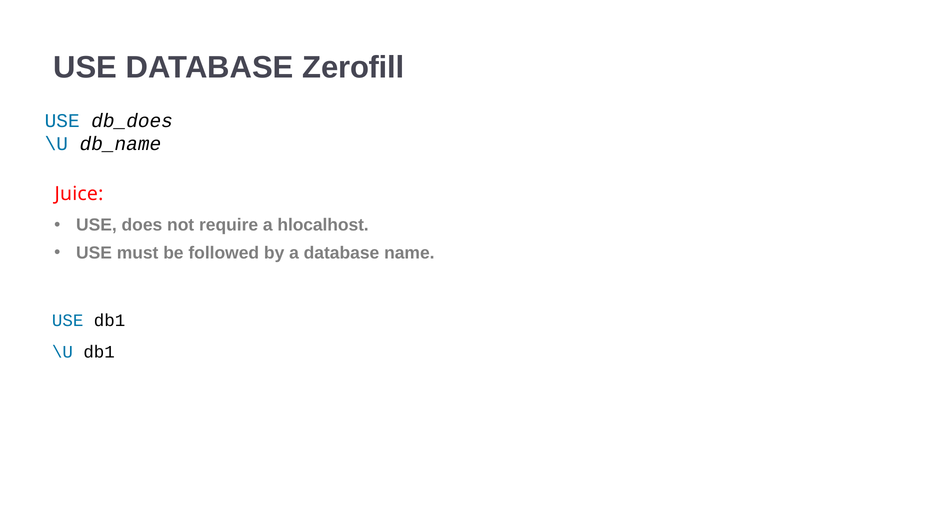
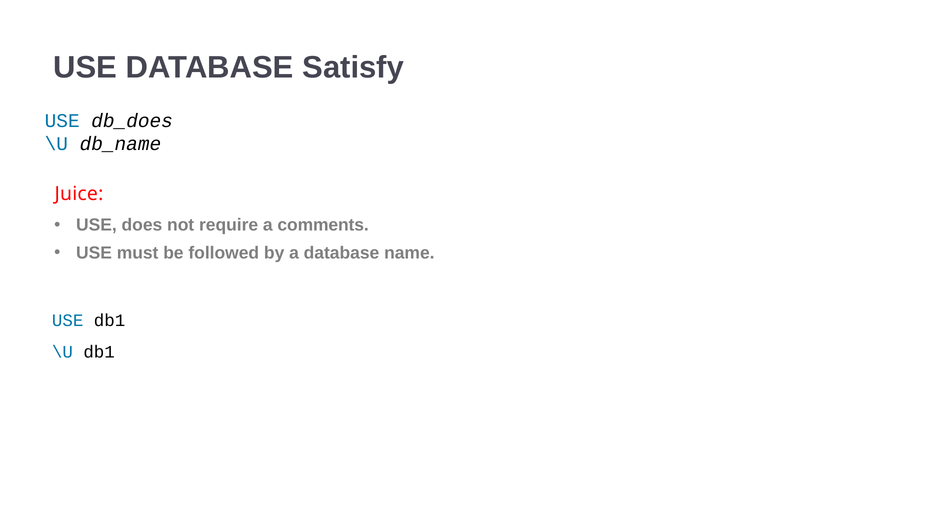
Zerofill: Zerofill -> Satisfy
hlocalhost: hlocalhost -> comments
